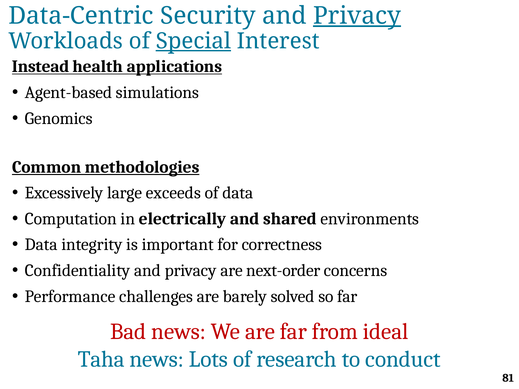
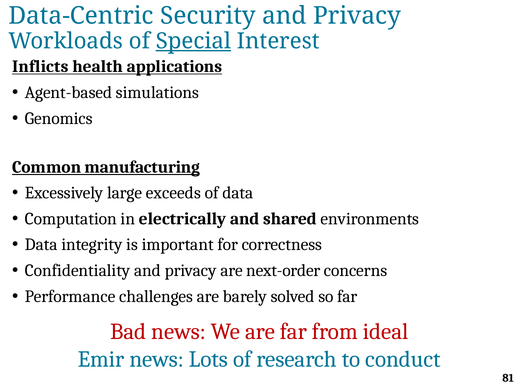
Privacy at (357, 16) underline: present -> none
Instead: Instead -> Inflicts
methodologies: methodologies -> manufacturing
Taha: Taha -> Emir
